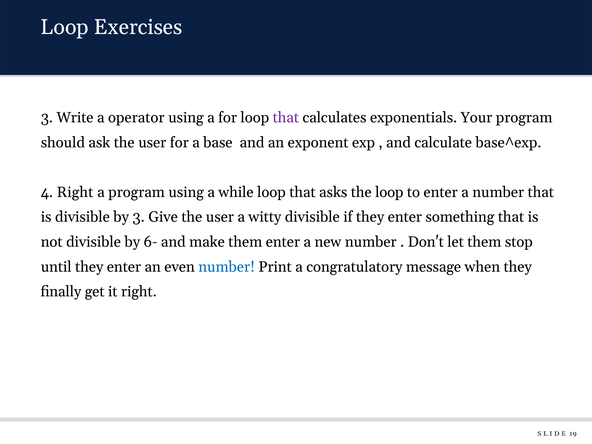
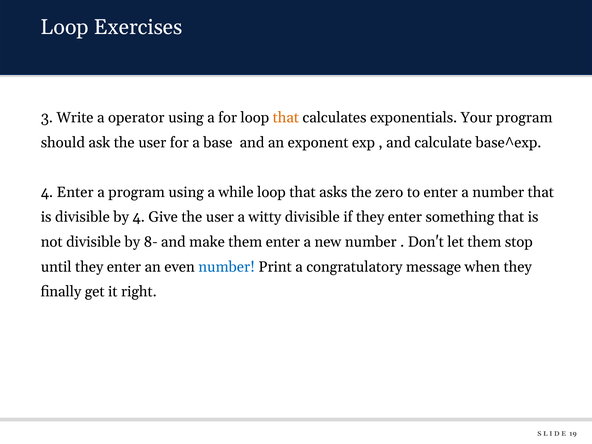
that at (286, 118) colour: purple -> orange
4 Right: Right -> Enter
the loop: loop -> zero
by 3: 3 -> 4
6-: 6- -> 8-
